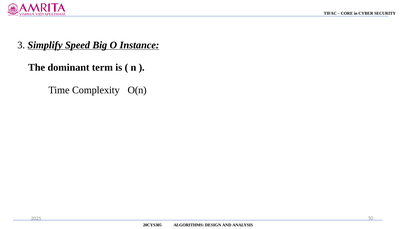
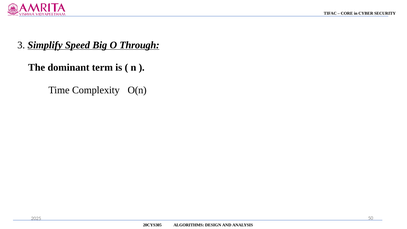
Instance: Instance -> Through
